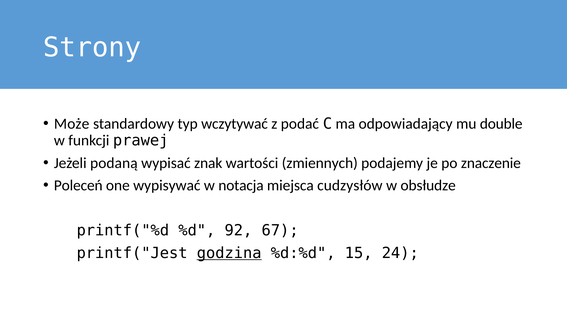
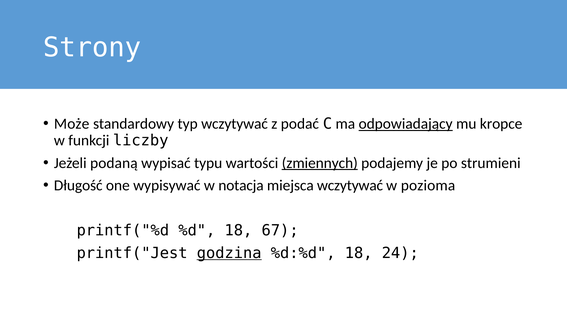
odpowiadający underline: none -> present
double: double -> kropce
prawej: prawej -> liczby
znak: znak -> typu
zmiennych underline: none -> present
znaczenie: znaczenie -> strumieni
Poleceń: Poleceń -> Długość
miejsca cudzysłów: cudzysłów -> wczytywać
obsłudze: obsłudze -> pozioma
%d 92: 92 -> 18
%d:%d 15: 15 -> 18
